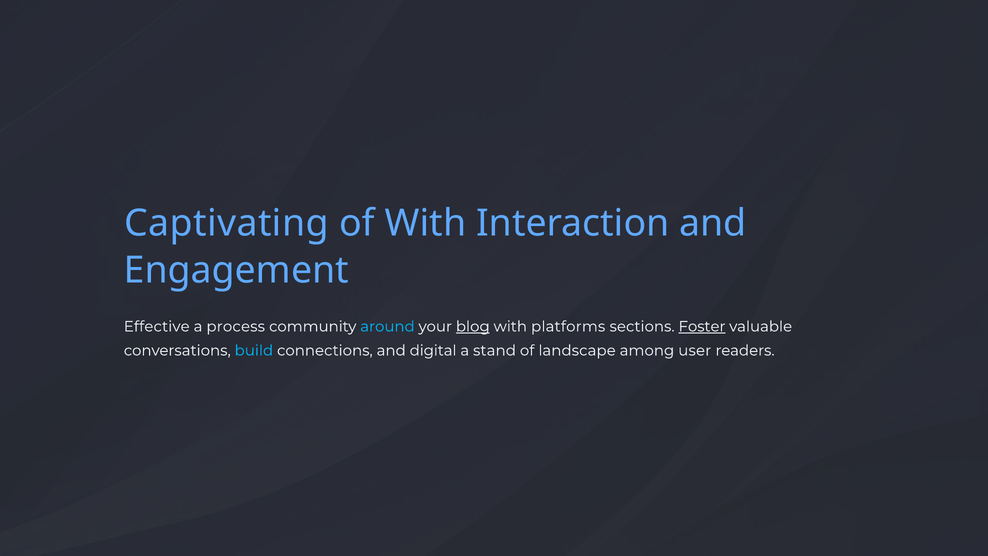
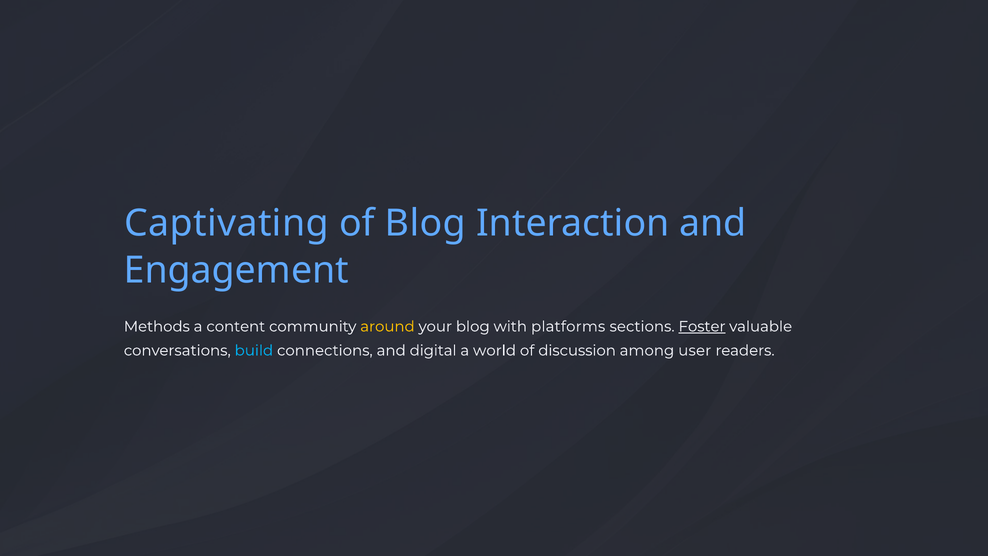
of With: With -> Blog
Effective: Effective -> Methods
process: process -> content
around colour: light blue -> yellow
blog at (473, 326) underline: present -> none
stand: stand -> world
landscape: landscape -> discussion
